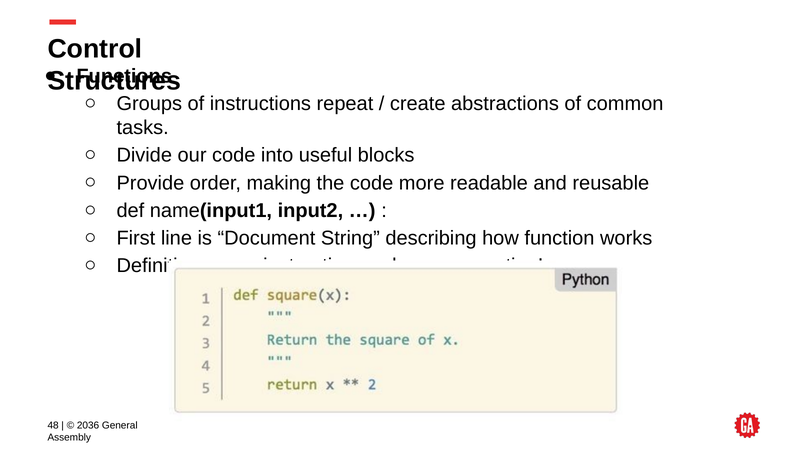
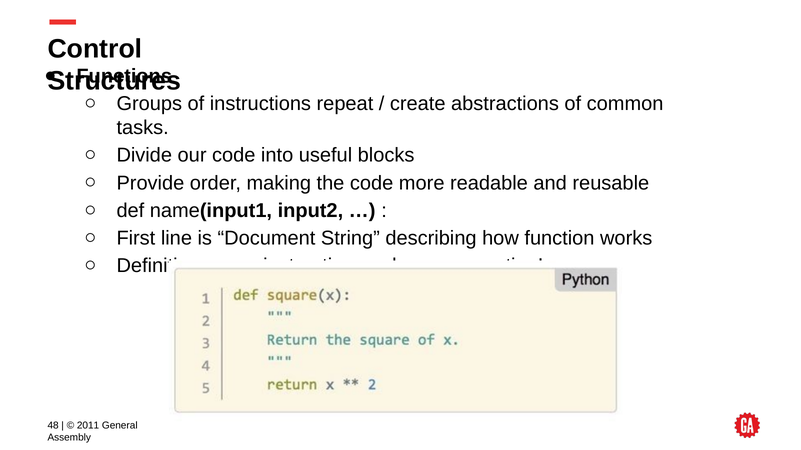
2036: 2036 -> 2011
